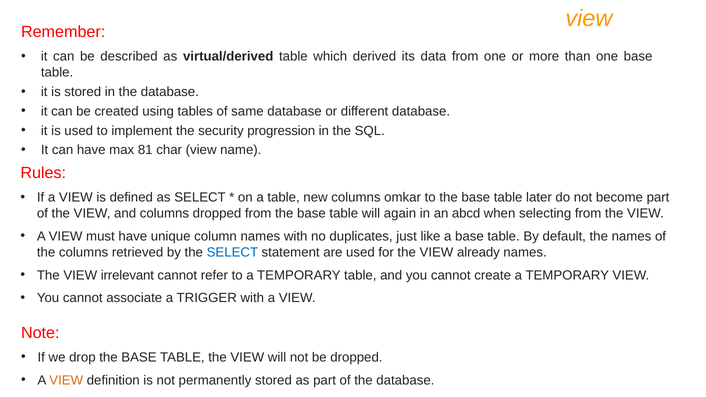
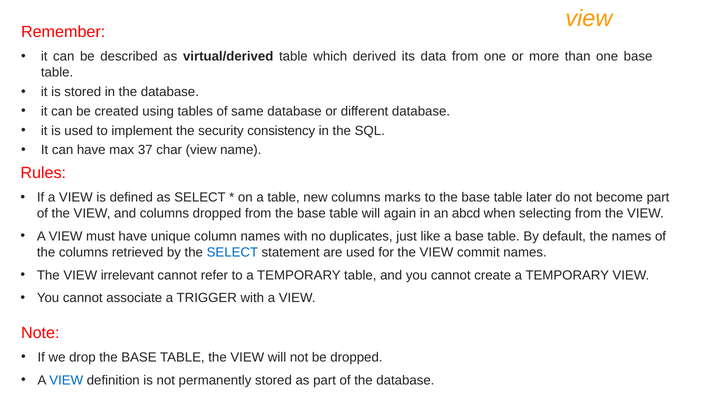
progression: progression -> consistency
81: 81 -> 37
omkar: omkar -> marks
already: already -> commit
VIEW at (66, 380) colour: orange -> blue
